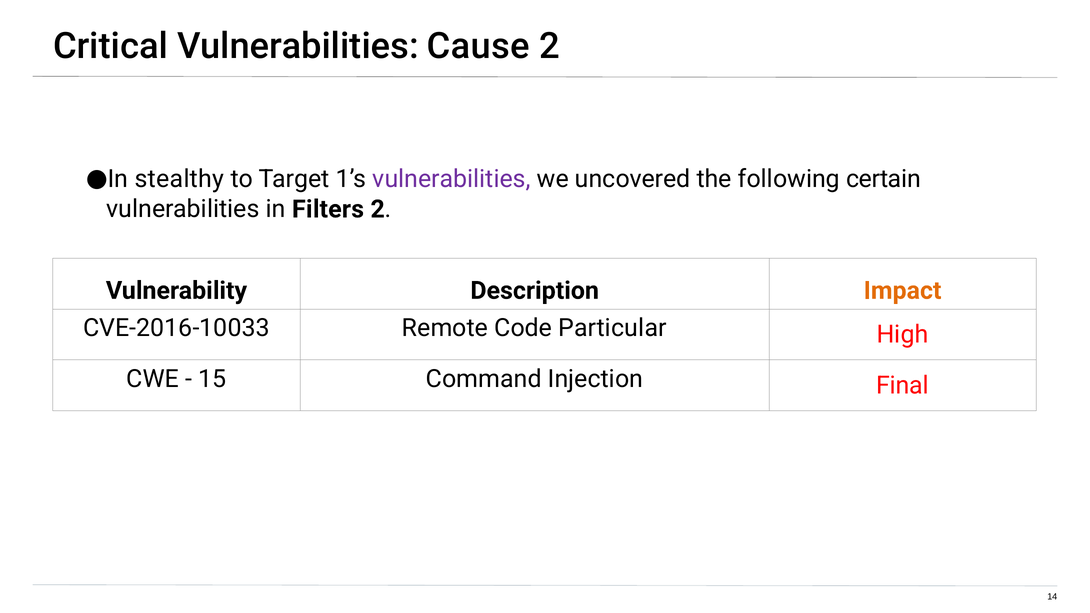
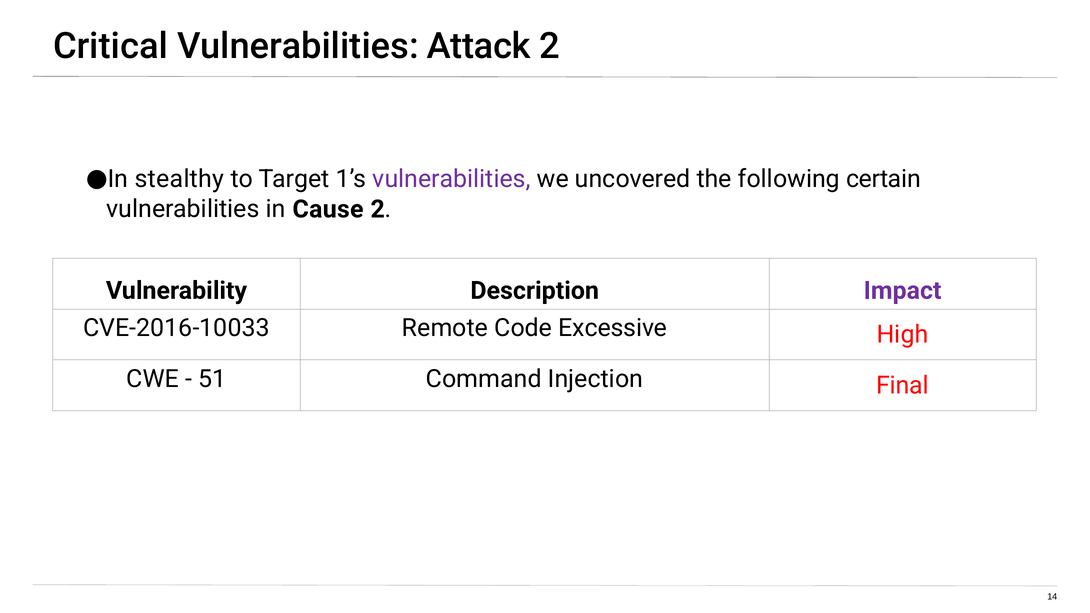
Cause: Cause -> Attack
Filters: Filters -> Cause
Impact colour: orange -> purple
Particular: Particular -> Excessive
15: 15 -> 51
